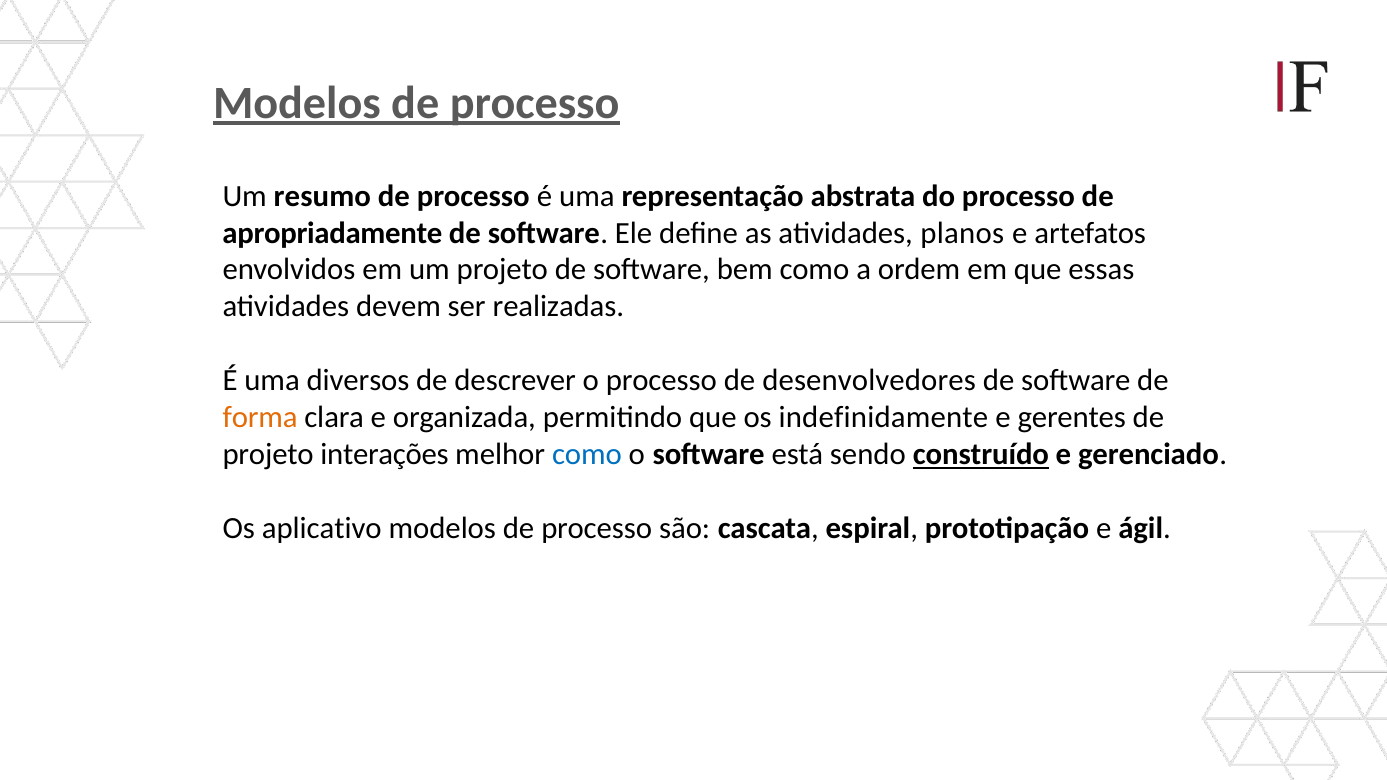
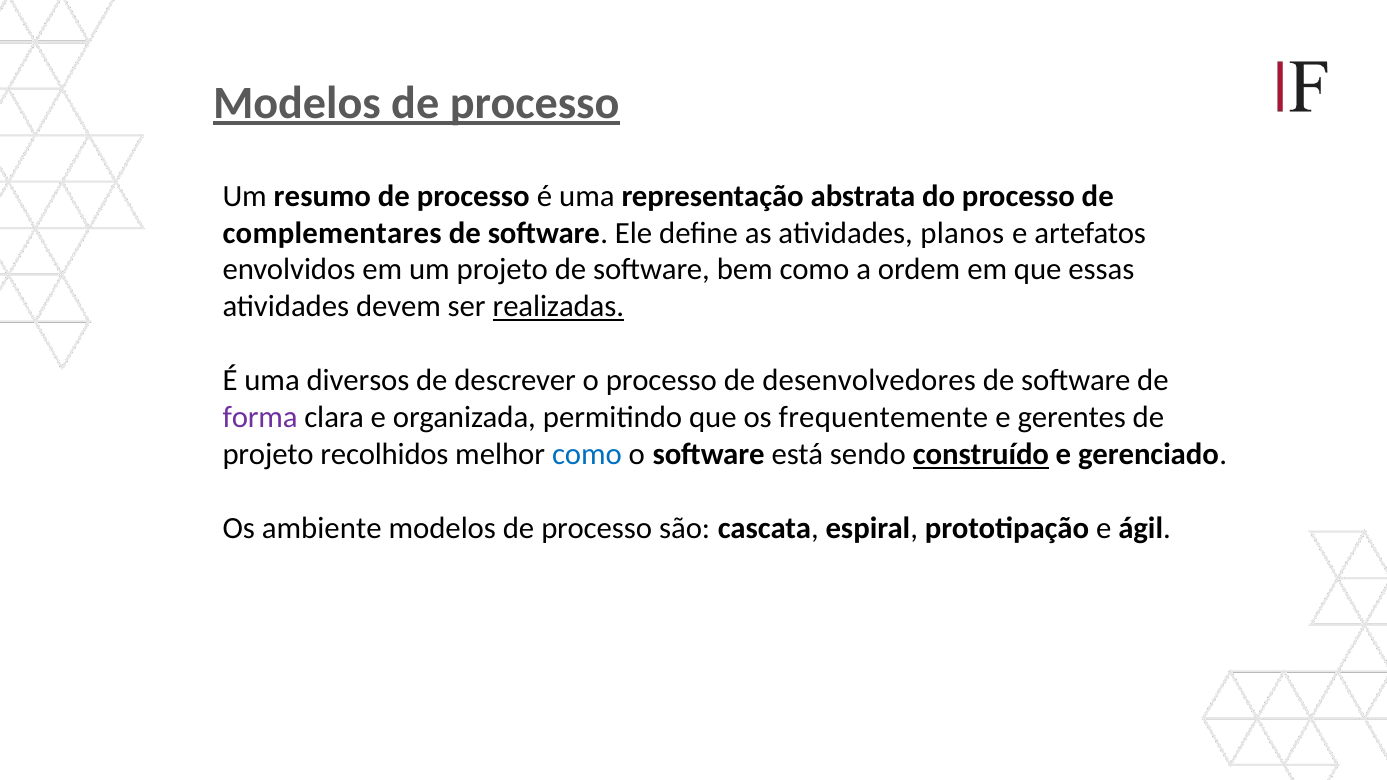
apropriadamente: apropriadamente -> complementares
realizadas underline: none -> present
forma colour: orange -> purple
indefinidamente: indefinidamente -> frequentemente
interações: interações -> recolhidos
aplicativo: aplicativo -> ambiente
